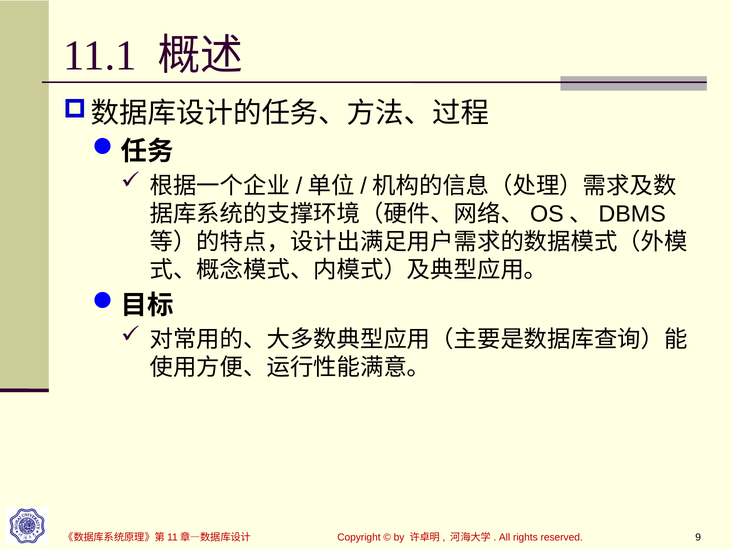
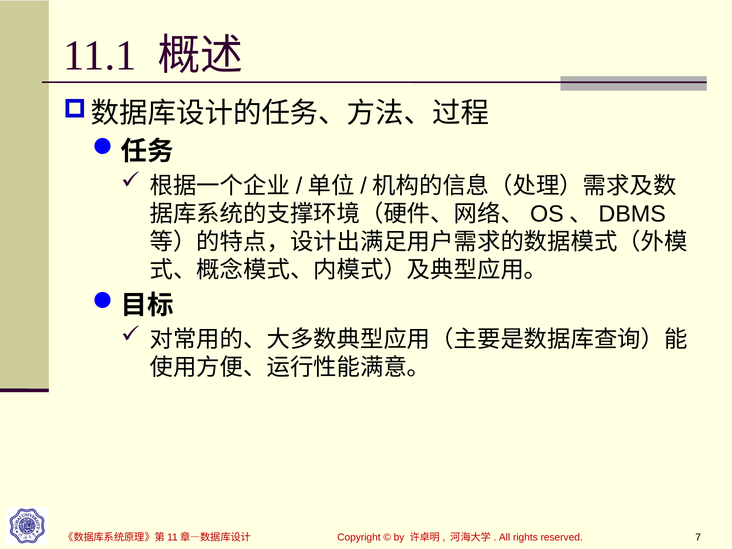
9: 9 -> 7
